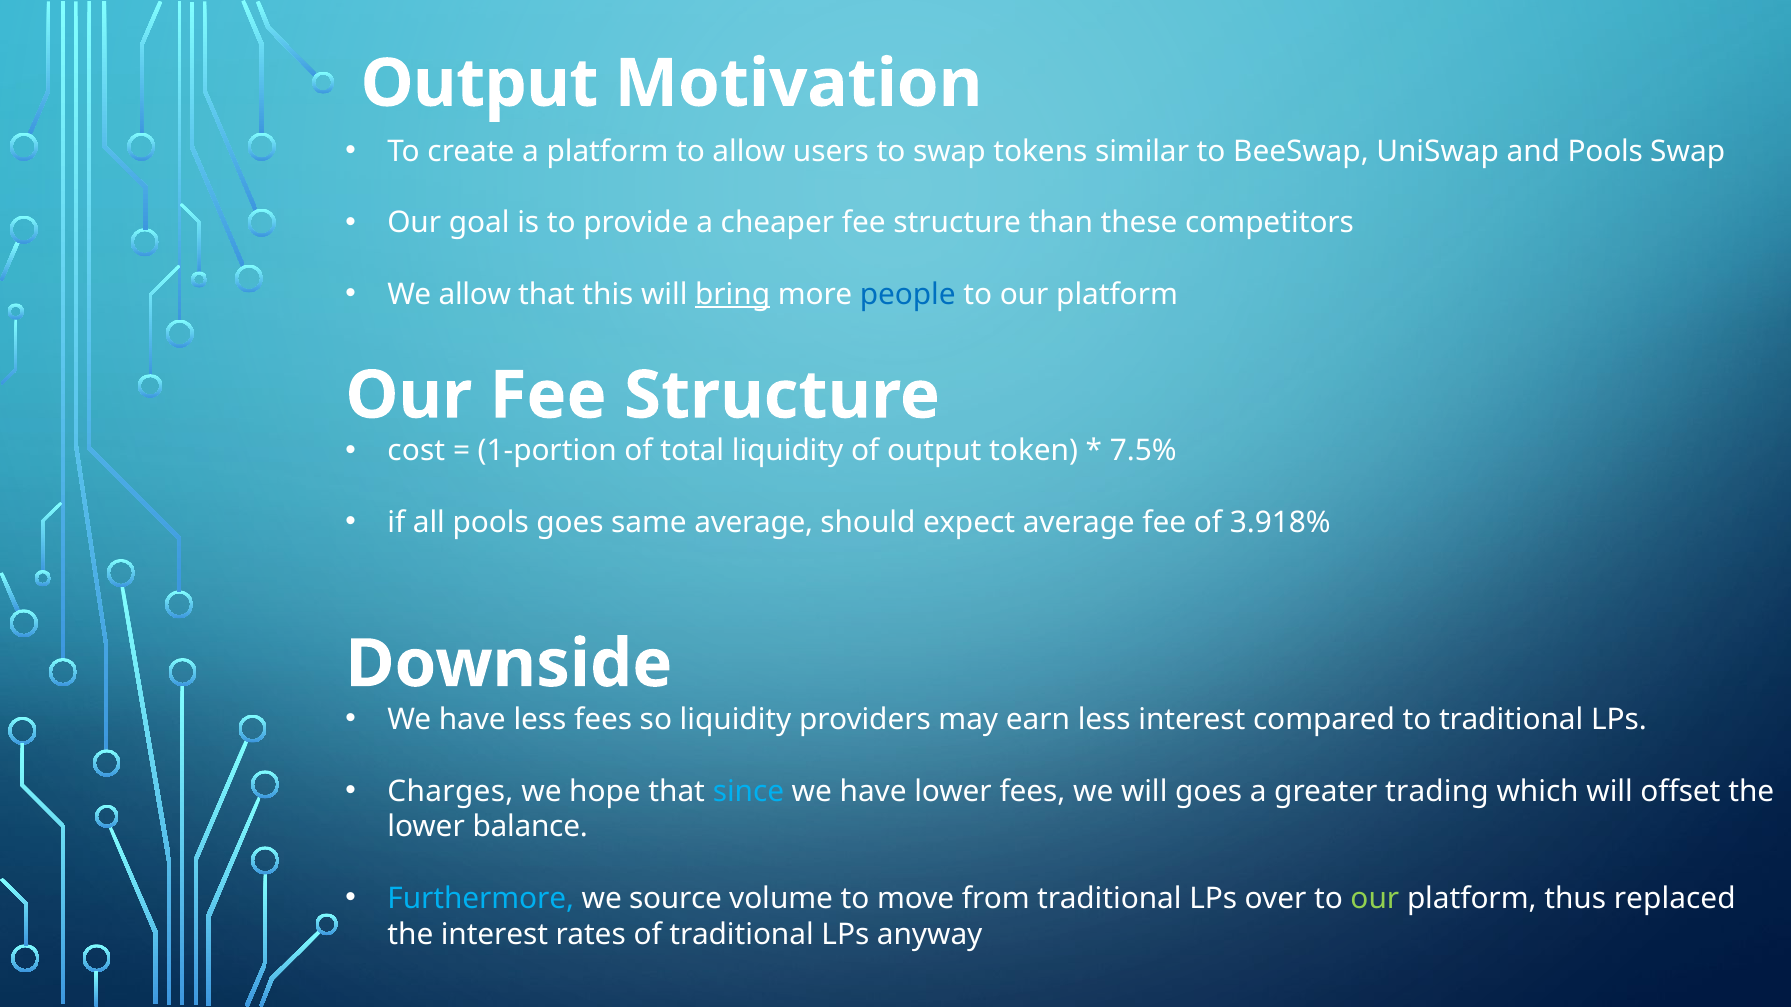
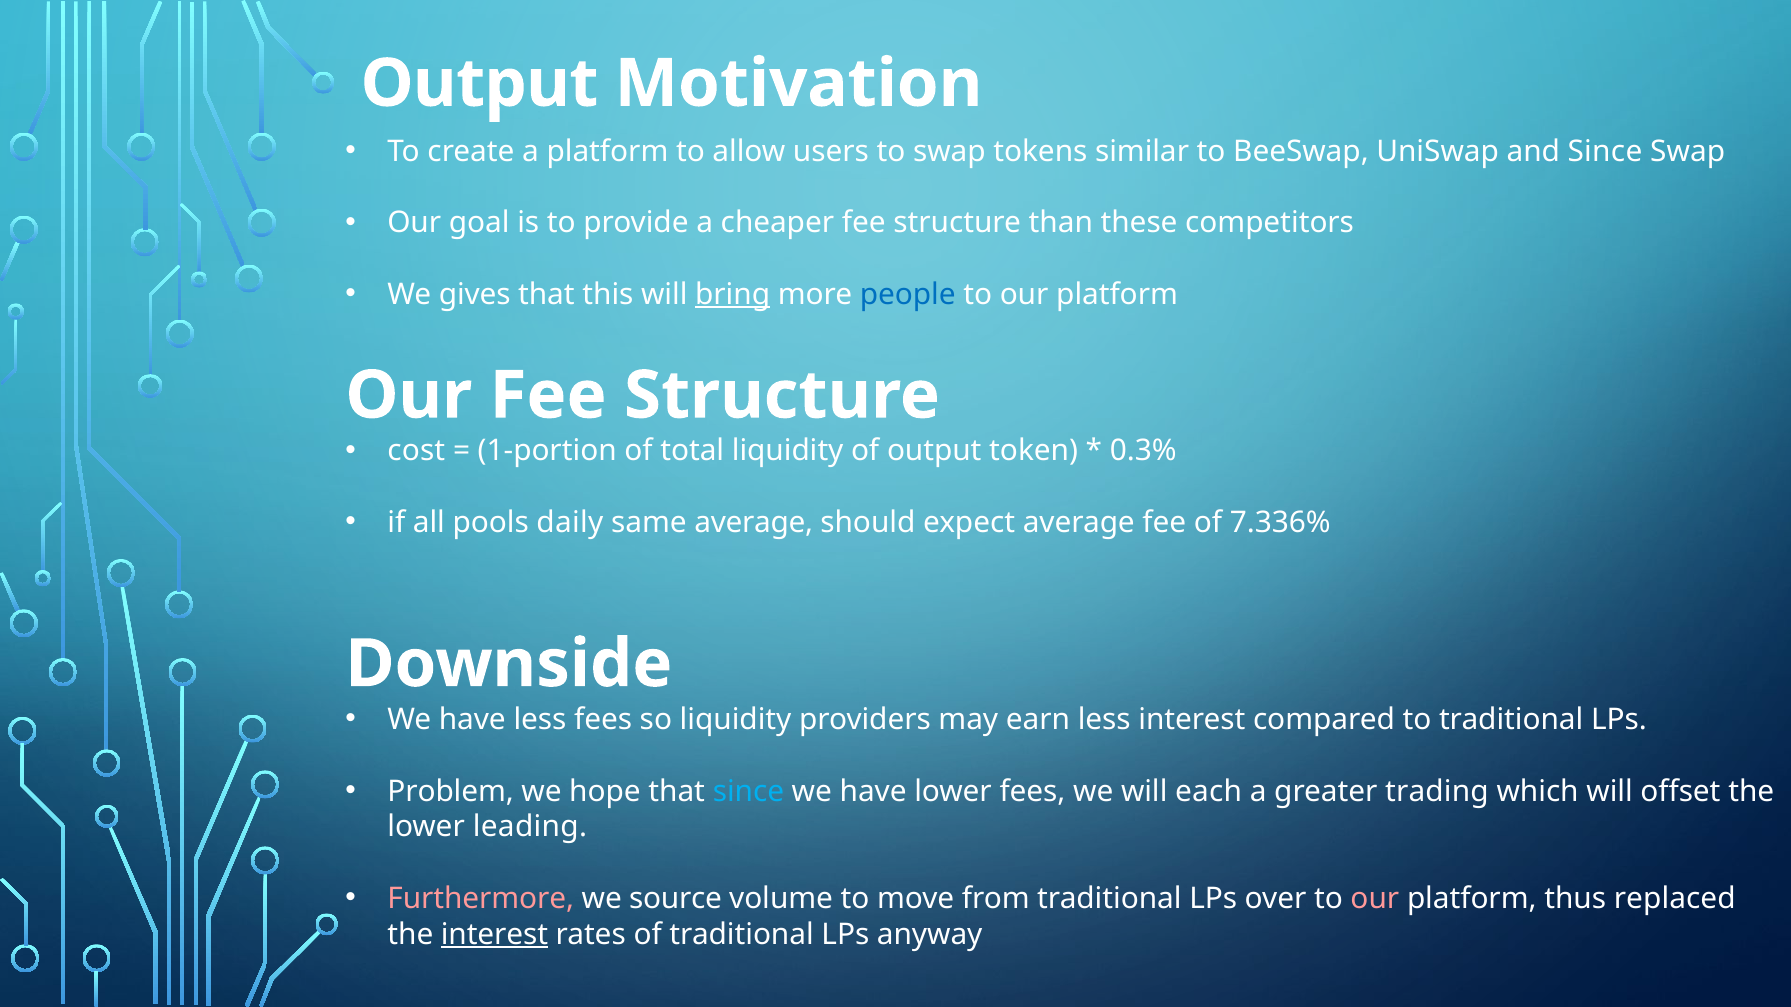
and Pools: Pools -> Since
We allow: allow -> gives
7.5%: 7.5% -> 0.3%
pools goes: goes -> daily
3.918%: 3.918% -> 7.336%
Charges: Charges -> Problem
will goes: goes -> each
balance: balance -> leading
Furthermore colour: light blue -> pink
our at (1375, 899) colour: light green -> pink
interest at (495, 935) underline: none -> present
